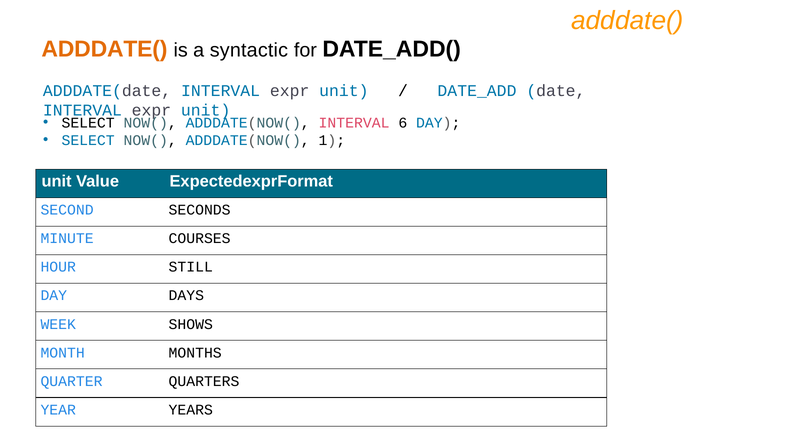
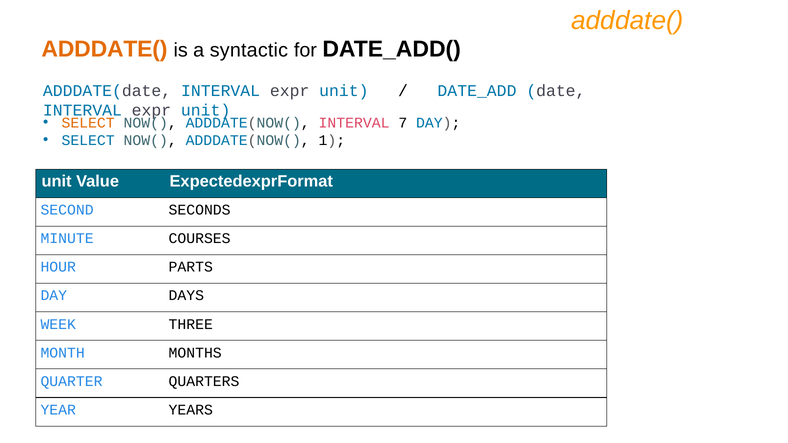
SELECT at (88, 123) colour: black -> orange
6: 6 -> 7
STILL: STILL -> PARTS
SHOWS: SHOWS -> THREE
